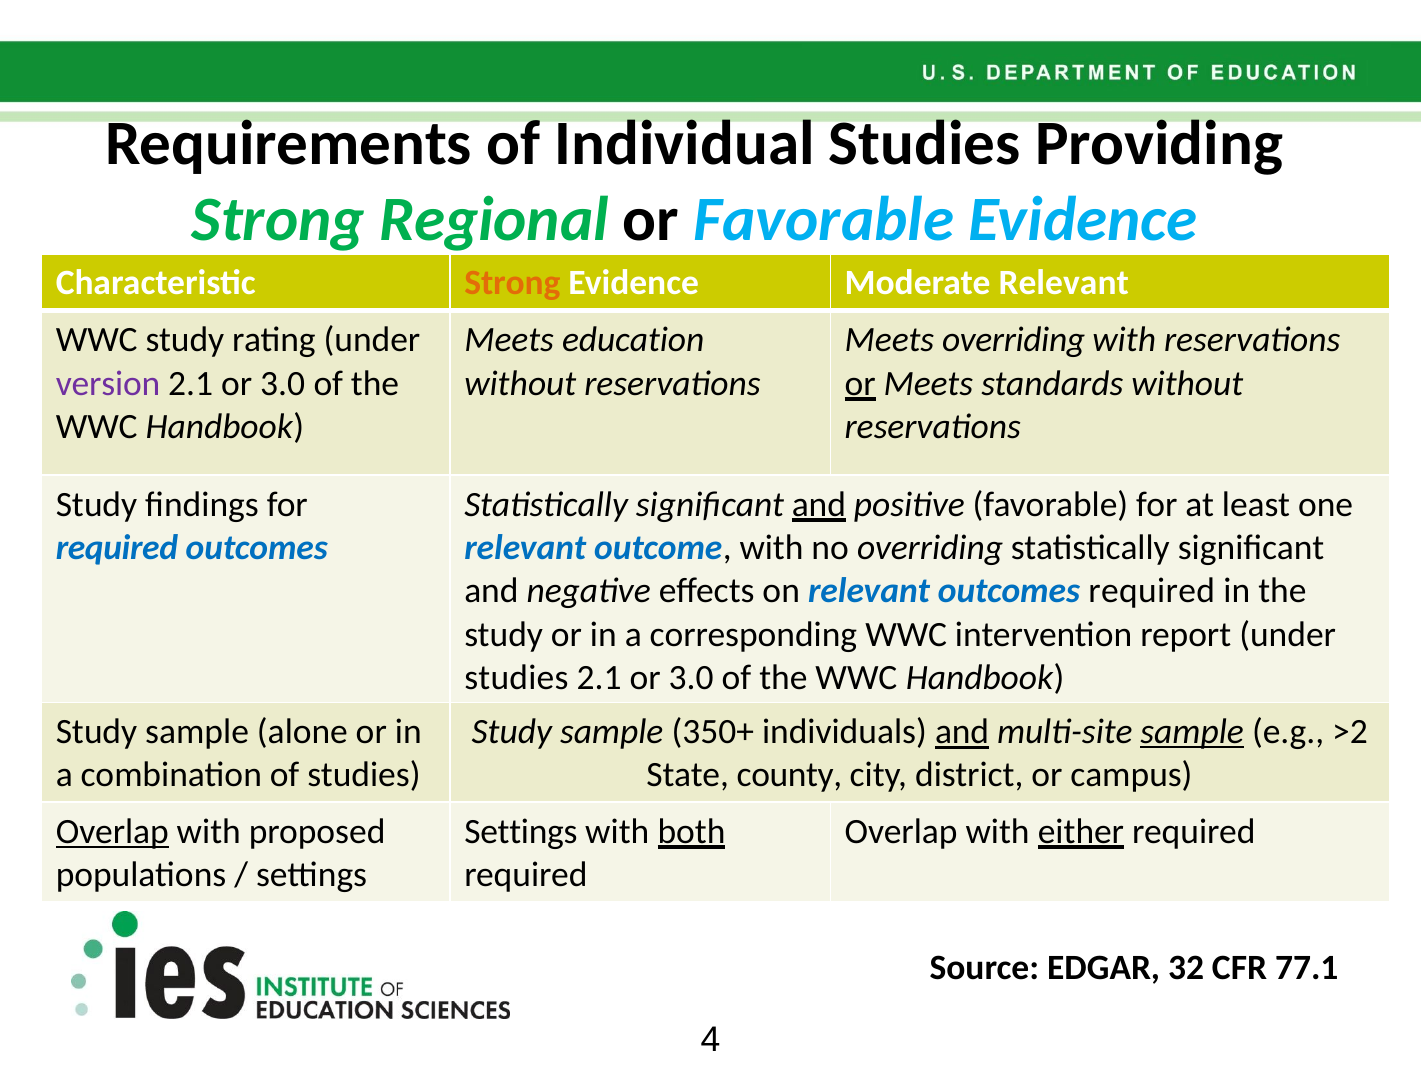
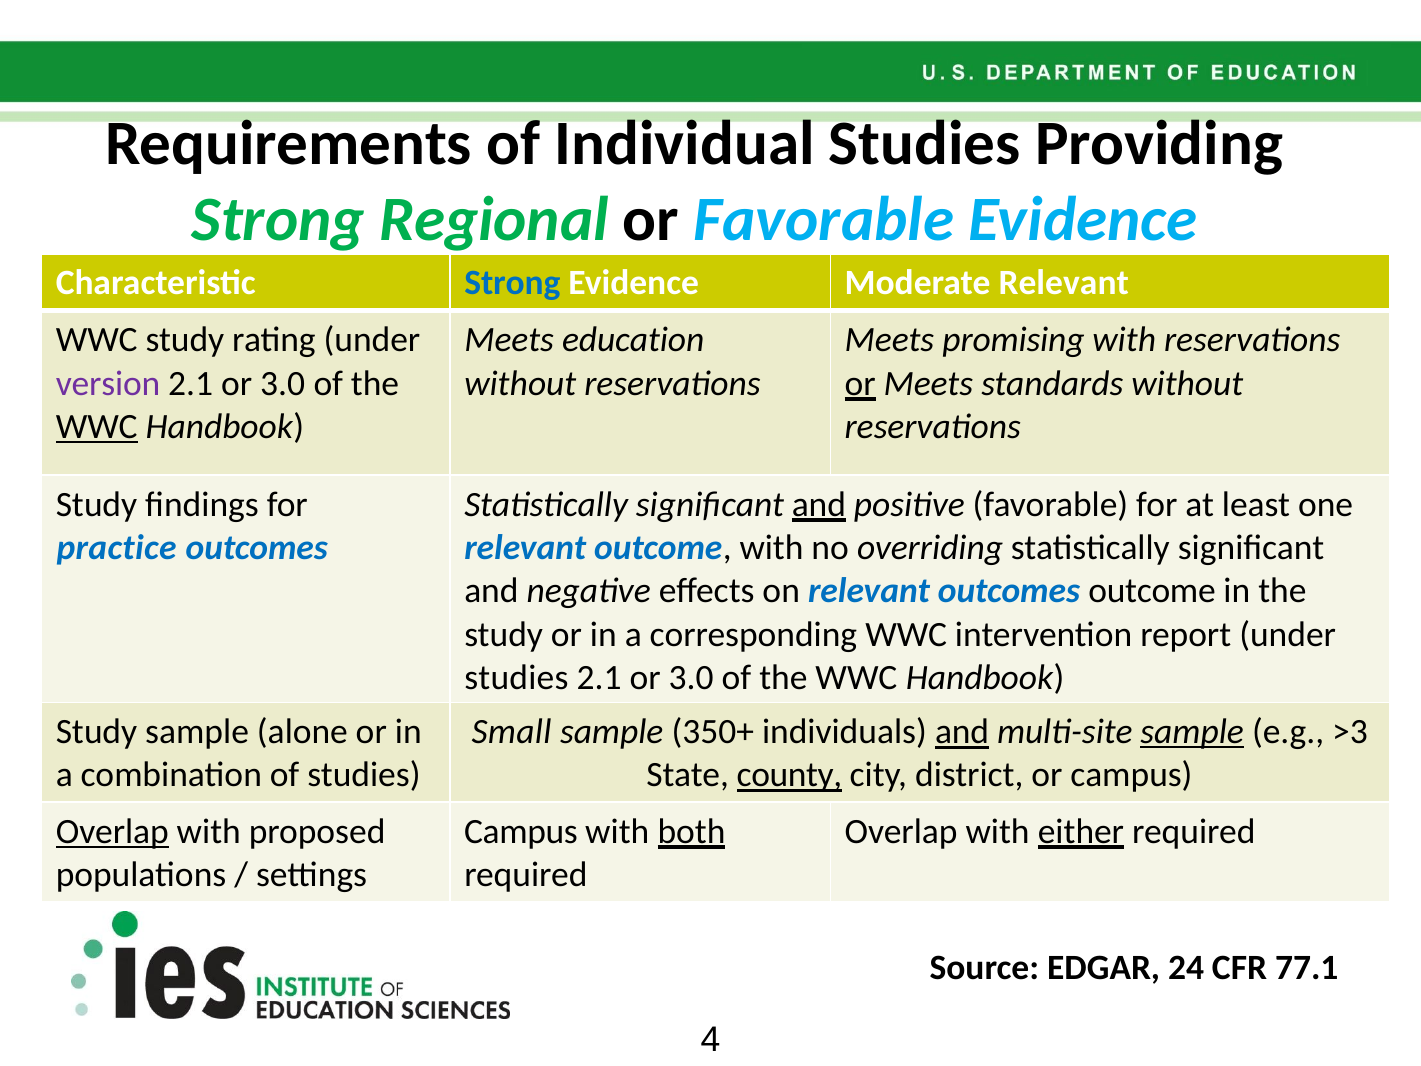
Strong at (512, 283) colour: orange -> blue
Meets overriding: overriding -> promising
WWC at (97, 427) underline: none -> present
required at (117, 548): required -> practice
outcomes required: required -> outcome
Study at (512, 732): Study -> Small
>2: >2 -> >3
county underline: none -> present
Settings at (521, 831): Settings -> Campus
32: 32 -> 24
